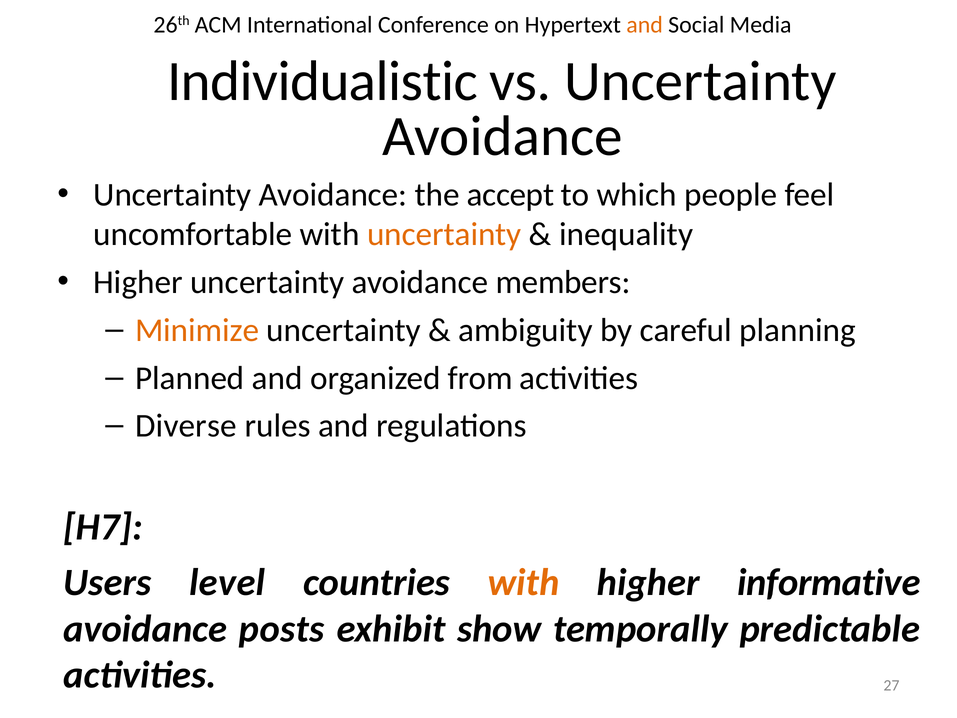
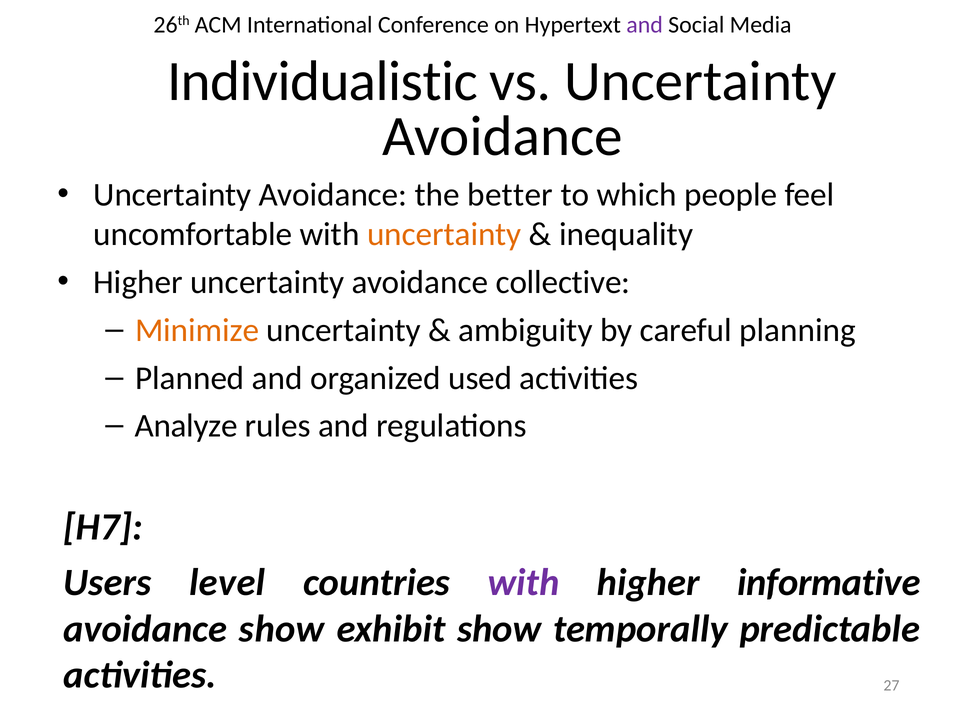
and at (645, 25) colour: orange -> purple
accept: accept -> better
members: members -> collective
from: from -> used
Diverse: Diverse -> Analyze
with at (523, 582) colour: orange -> purple
avoidance posts: posts -> show
